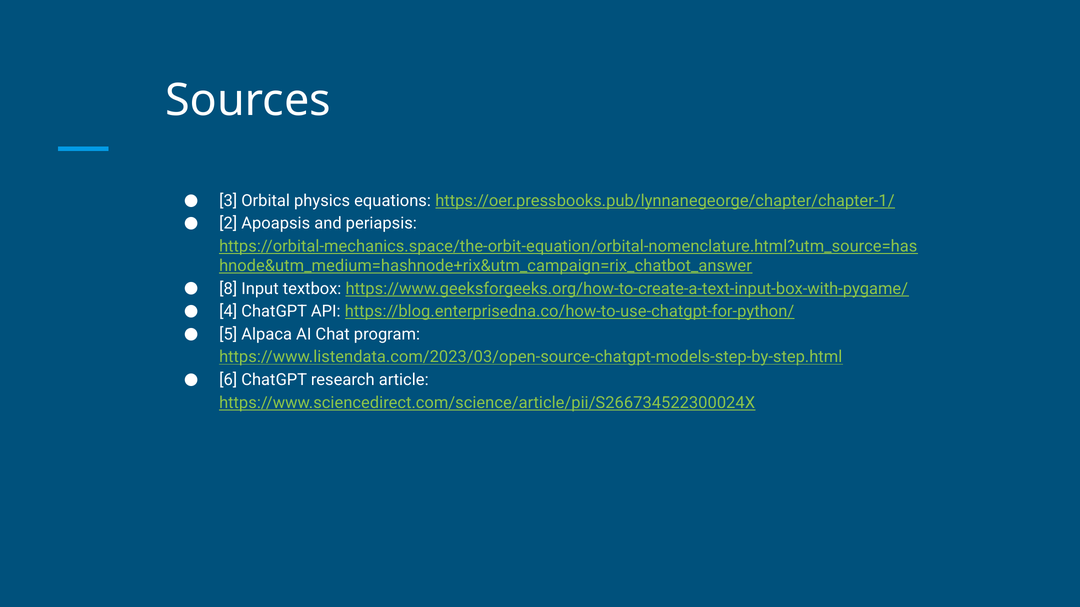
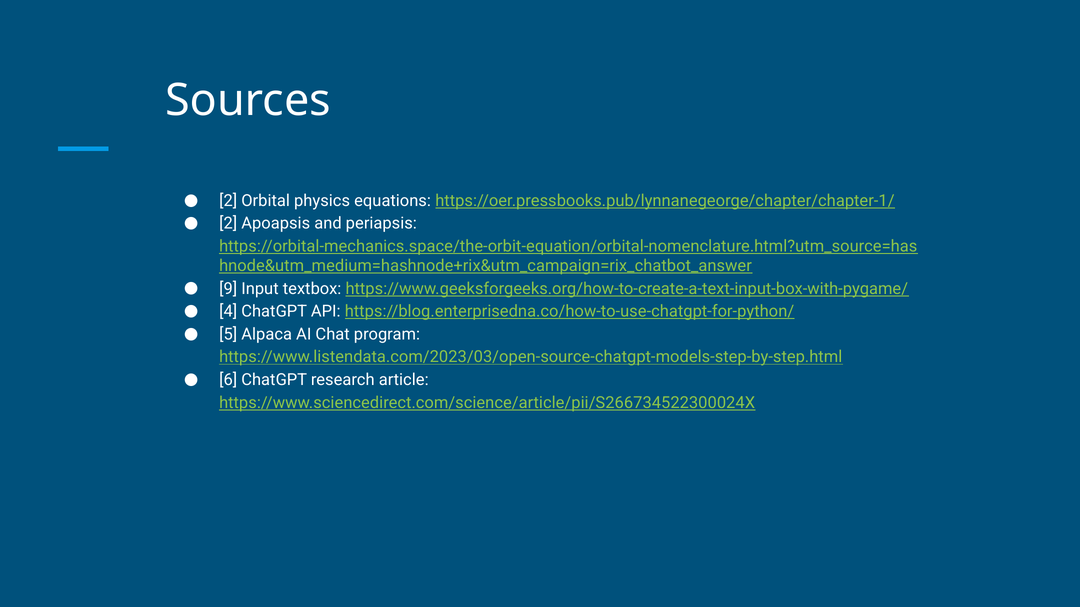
3 at (228, 201): 3 -> 2
8: 8 -> 9
